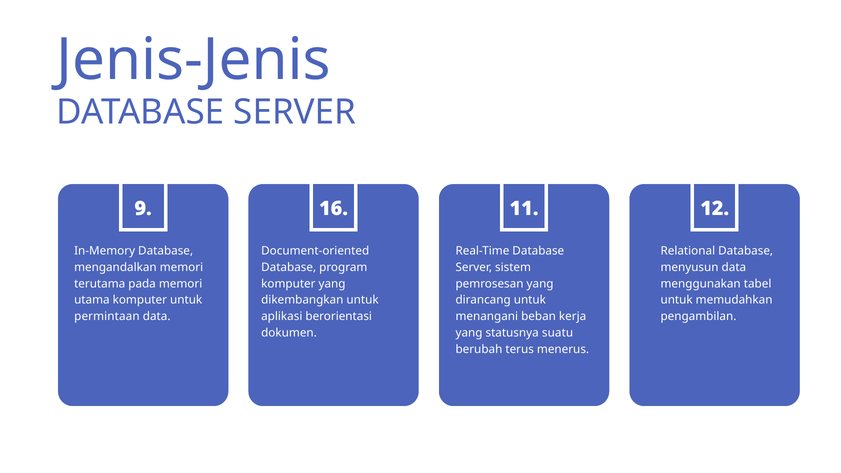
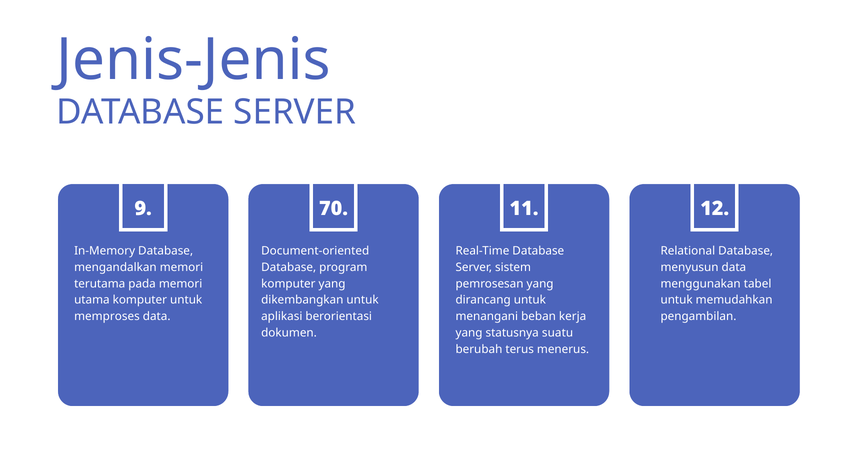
16: 16 -> 70
permintaan: permintaan -> memproses
